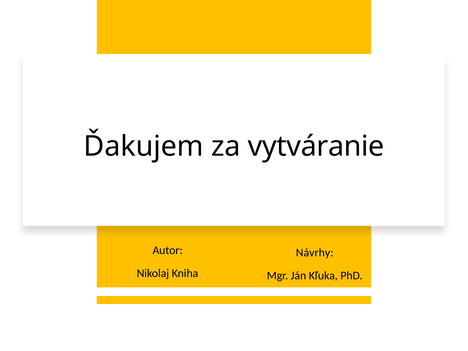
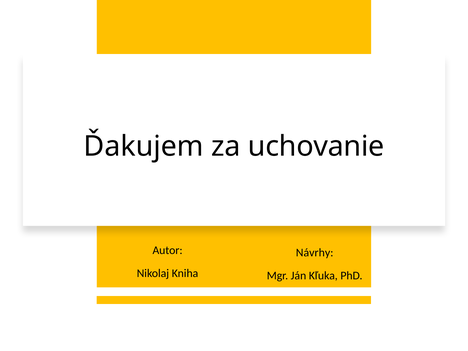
vytváranie: vytváranie -> uchovanie
